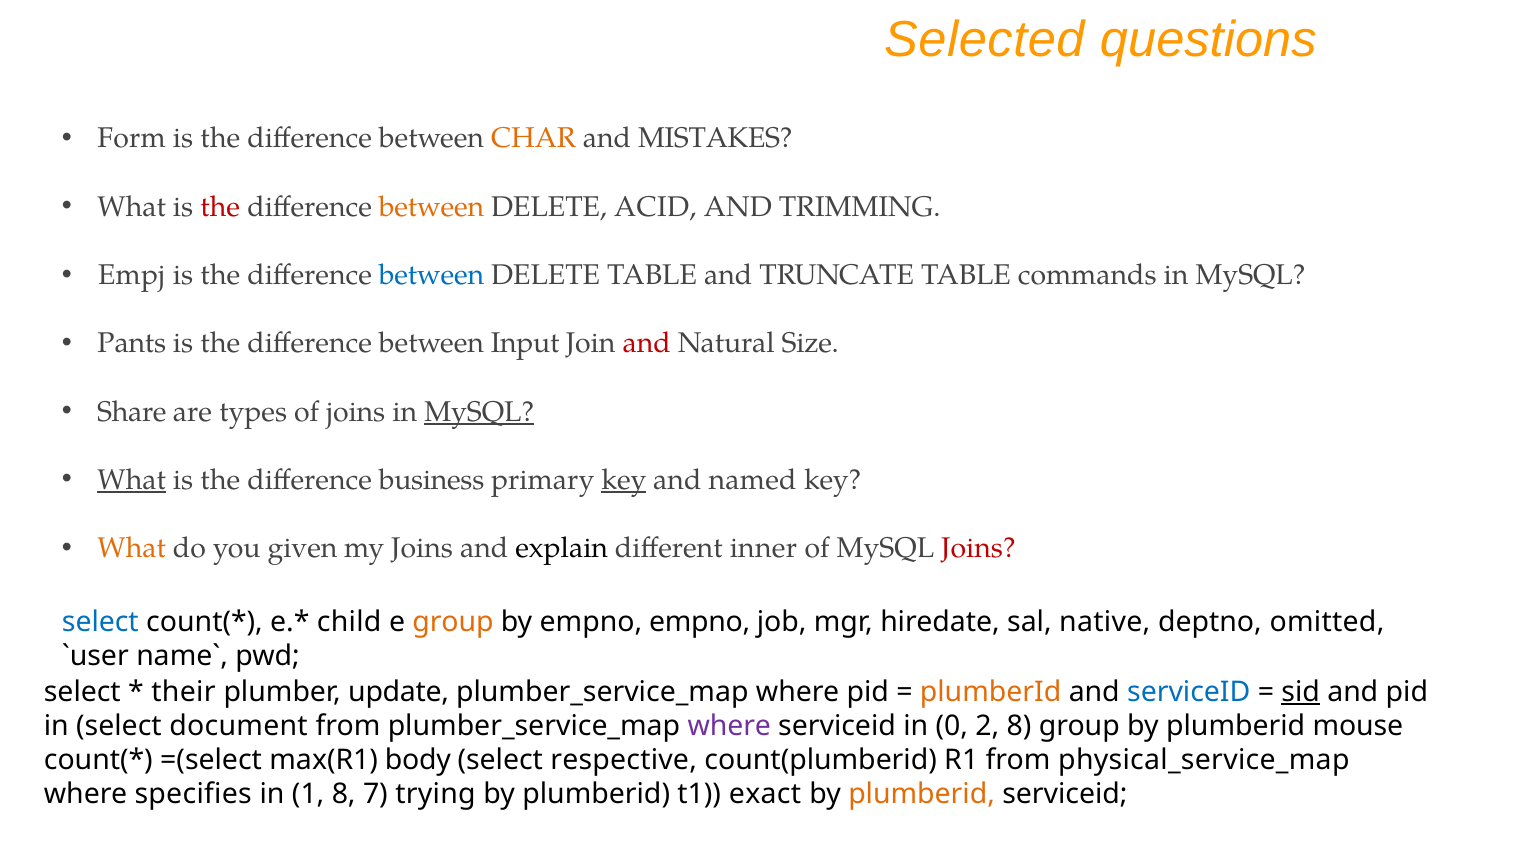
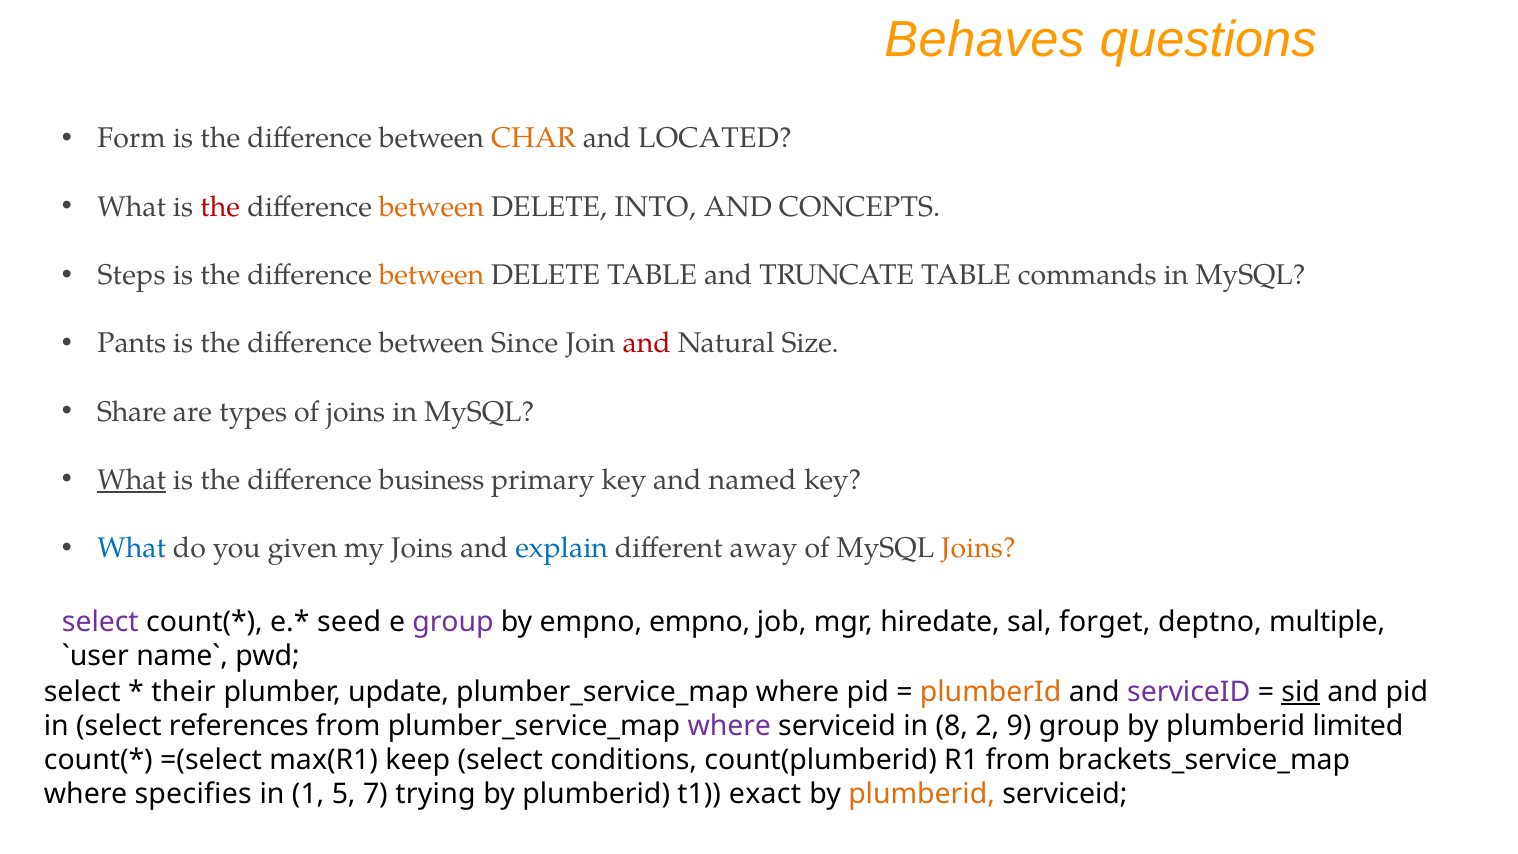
Selected: Selected -> Behaves
MISTAKES: MISTAKES -> LOCATED
ACID: ACID -> INTO
TRIMMING: TRIMMING -> CONCEPTS
Empj: Empj -> Steps
between at (432, 275) colour: blue -> orange
Input: Input -> Since
MySQL at (479, 412) underline: present -> none
key at (624, 480) underline: present -> none
What at (132, 548) colour: orange -> blue
explain colour: black -> blue
inner: inner -> away
Joins at (978, 548) colour: red -> orange
select at (100, 622) colour: blue -> purple
child: child -> seed
group at (453, 622) colour: orange -> purple
native: native -> forget
omitted: omitted -> multiple
serviceID at (1189, 692) colour: blue -> purple
document: document -> references
0: 0 -> 8
2 8: 8 -> 9
mouse: mouse -> limited
body: body -> keep
respective: respective -> conditions
physical_service_map: physical_service_map -> brackets_service_map
1 8: 8 -> 5
